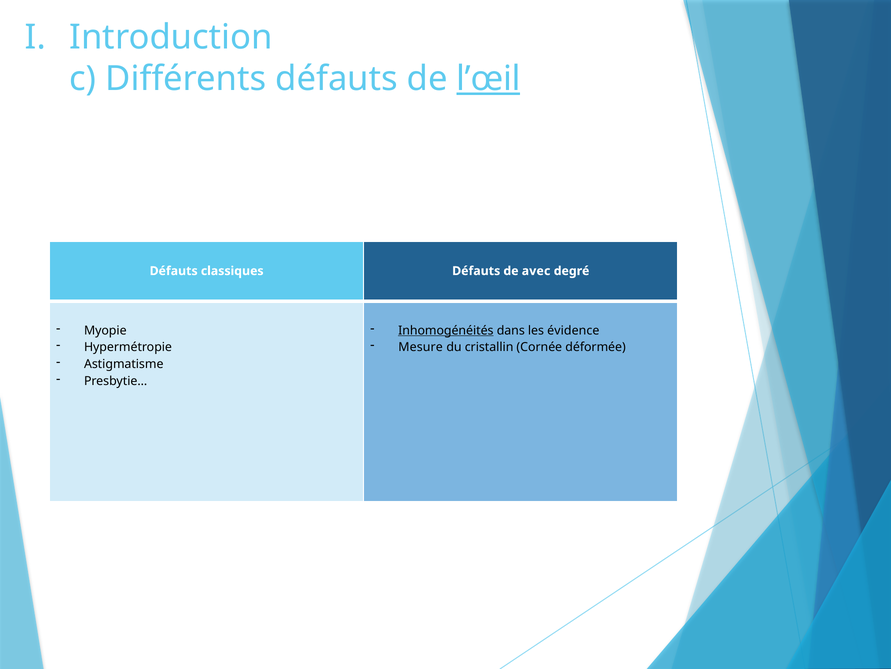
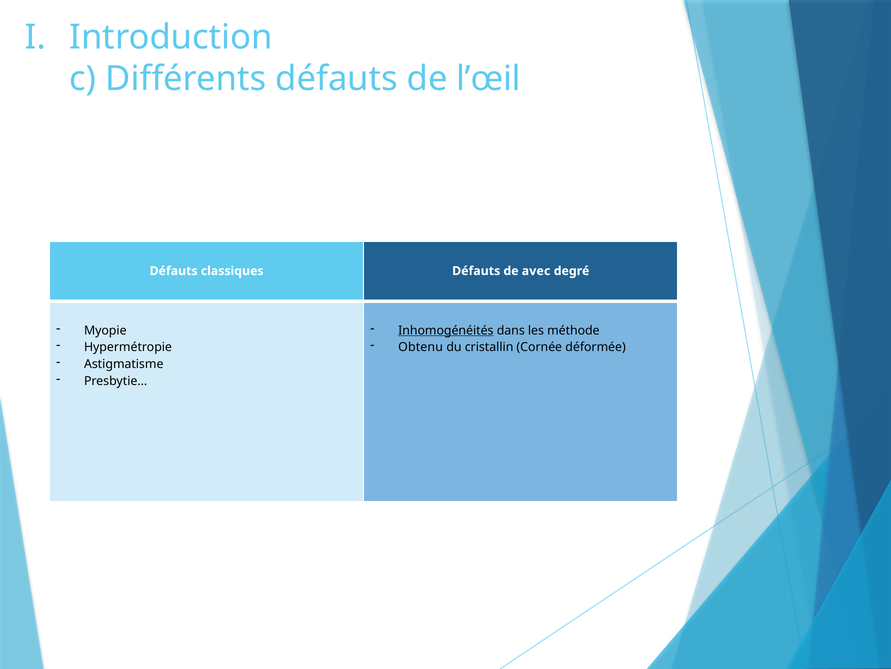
l’œil underline: present -> none
évidence: évidence -> méthode
Mesure: Mesure -> Obtenu
